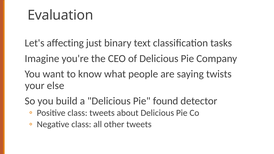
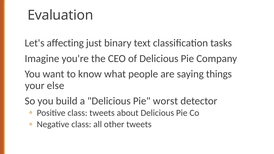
twists: twists -> things
found: found -> worst
